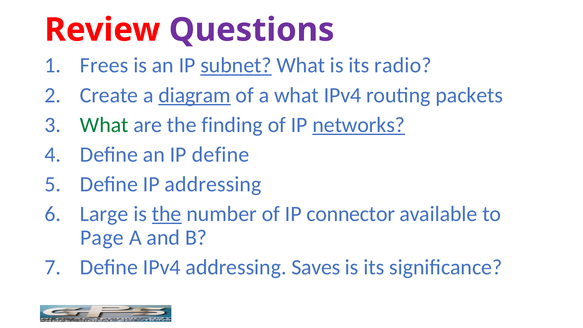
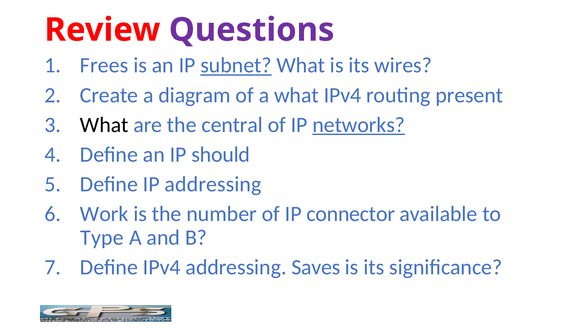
radio: radio -> wires
diagram underline: present -> none
packets: packets -> present
What at (104, 125) colour: green -> black
finding: finding -> central
IP define: define -> should
Large: Large -> Work
the at (167, 214) underline: present -> none
Page: Page -> Type
